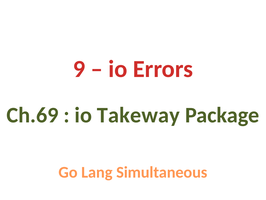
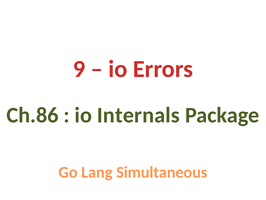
Ch.69: Ch.69 -> Ch.86
Takeway: Takeway -> Internals
